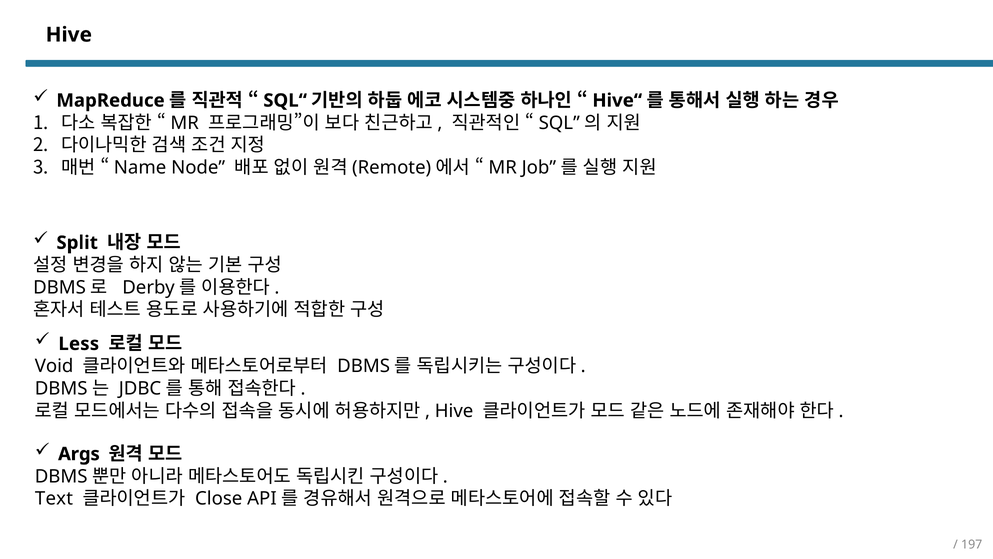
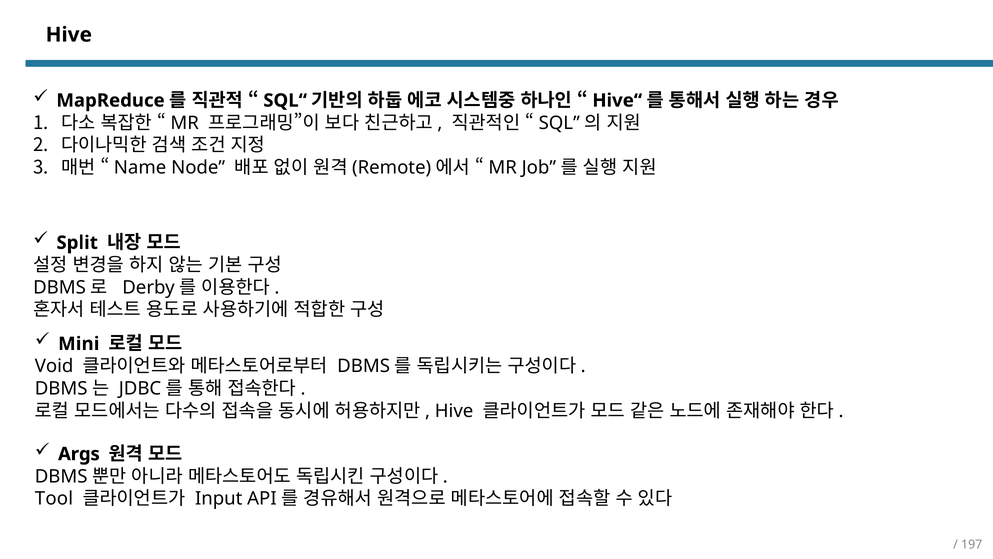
Less: Less -> Mini
Text: Text -> Tool
Close: Close -> Input
